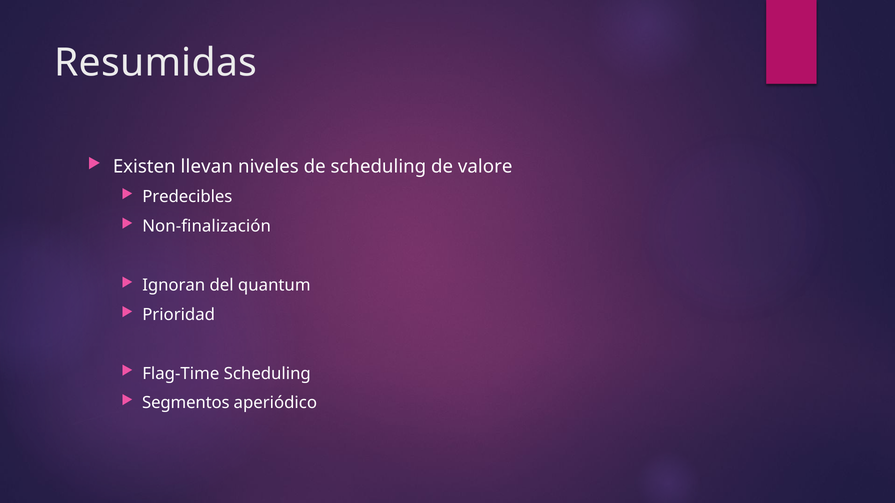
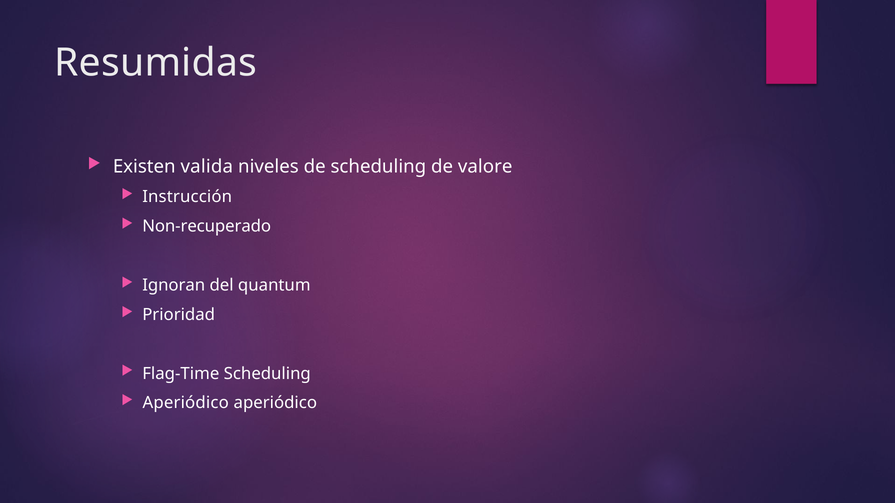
llevan: llevan -> valida
Predecibles: Predecibles -> Instrucción
Non-finalización: Non-finalización -> Non-recuperado
Segmentos at (186, 403): Segmentos -> Aperiódico
